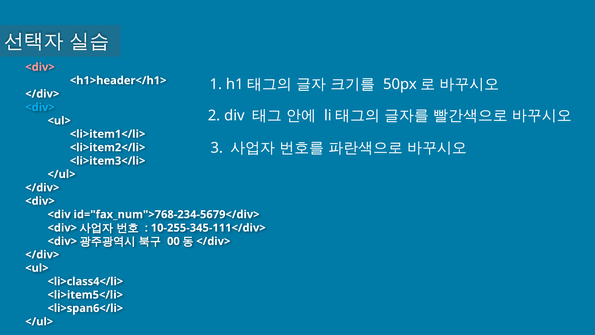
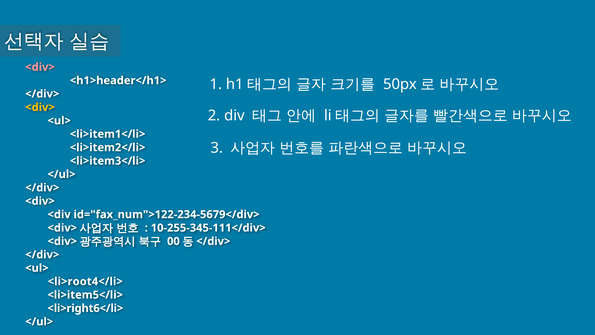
<div> at (40, 107) colour: light blue -> yellow
id="fax_num">768-234-5679</div>: id="fax_num">768-234-5679</div> -> id="fax_num">122-234-5679</div>
<li>class4</li>: <li>class4</li> -> <li>root4</li>
<li>span6</li>: <li>span6</li> -> <li>right6</li>
